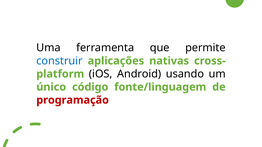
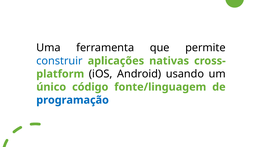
programação colour: red -> blue
